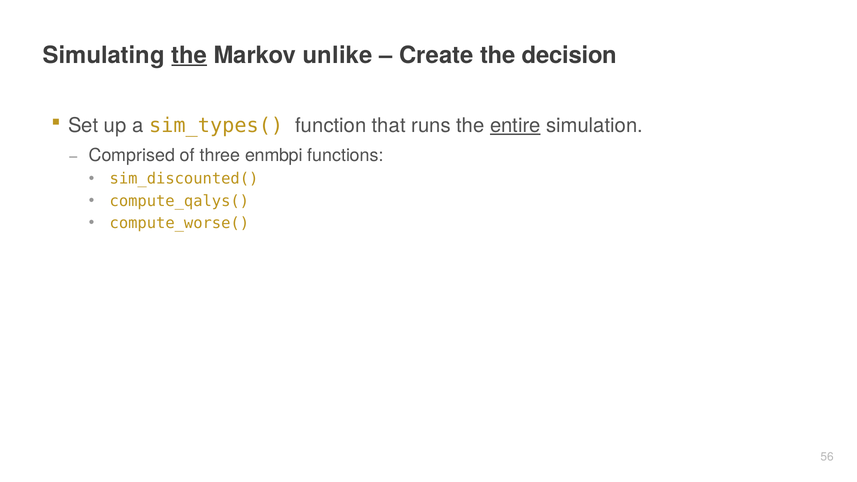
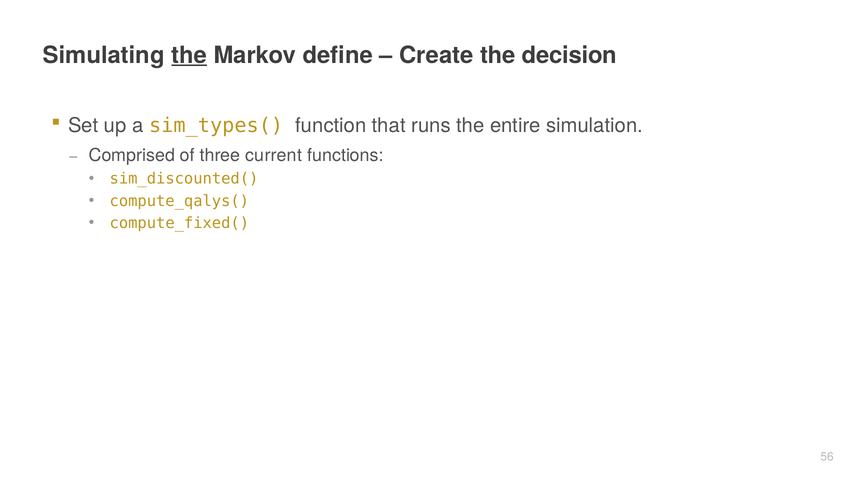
unlike: unlike -> define
entire underline: present -> none
enmbpi: enmbpi -> current
compute_worse(: compute_worse( -> compute_fixed(
